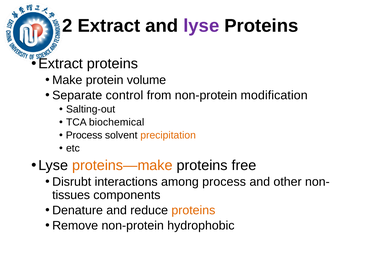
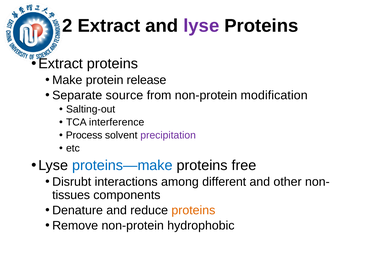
volume: volume -> release
control: control -> source
biochemical: biochemical -> interference
precipitation colour: orange -> purple
proteins—make colour: orange -> blue
among process: process -> different
